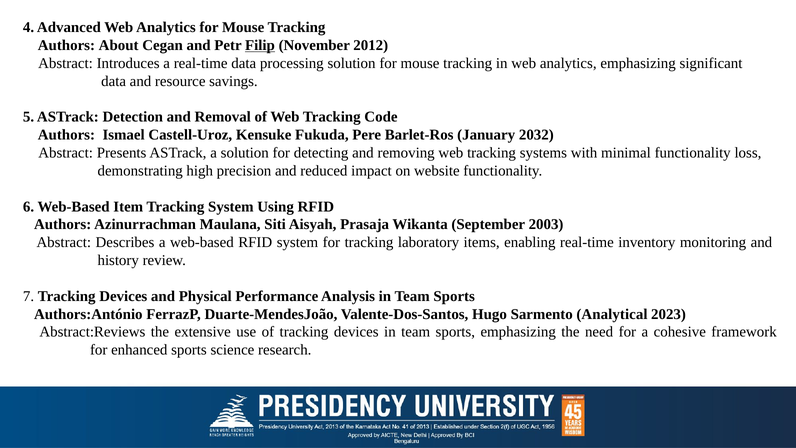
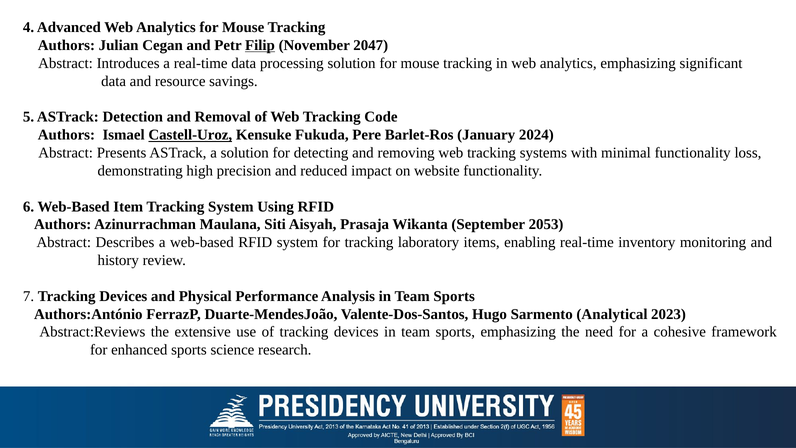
About: About -> Julian
2012: 2012 -> 2047
Castell-Uroz underline: none -> present
2032: 2032 -> 2024
2003: 2003 -> 2053
